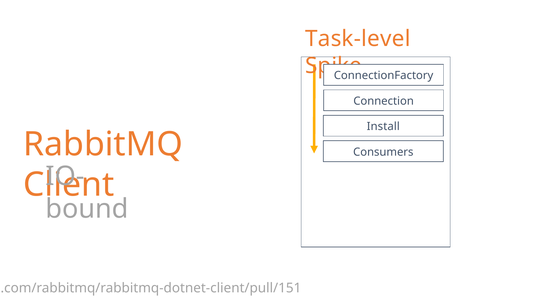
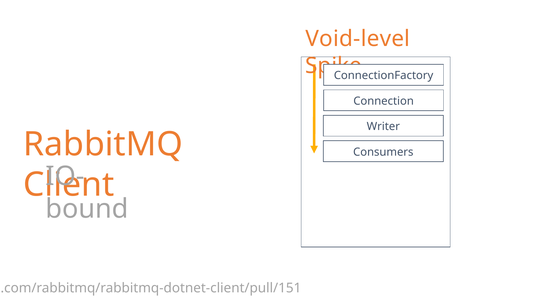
Task-level: Task-level -> Void-level
Install: Install -> Writer
